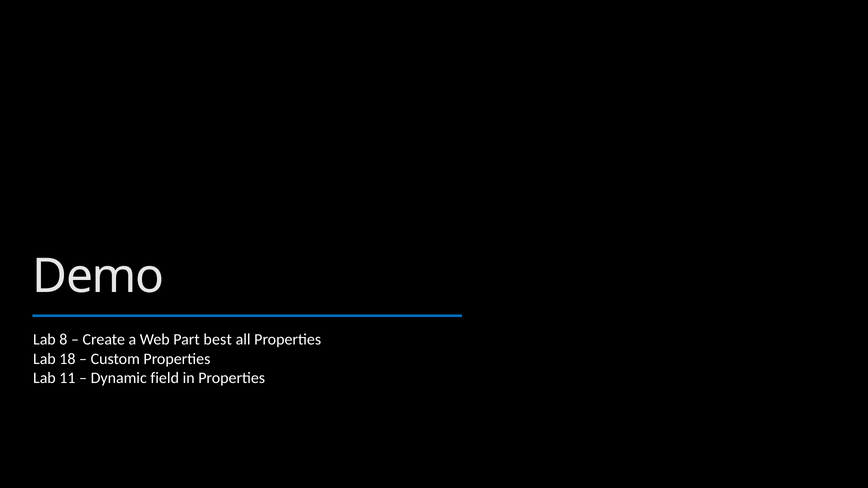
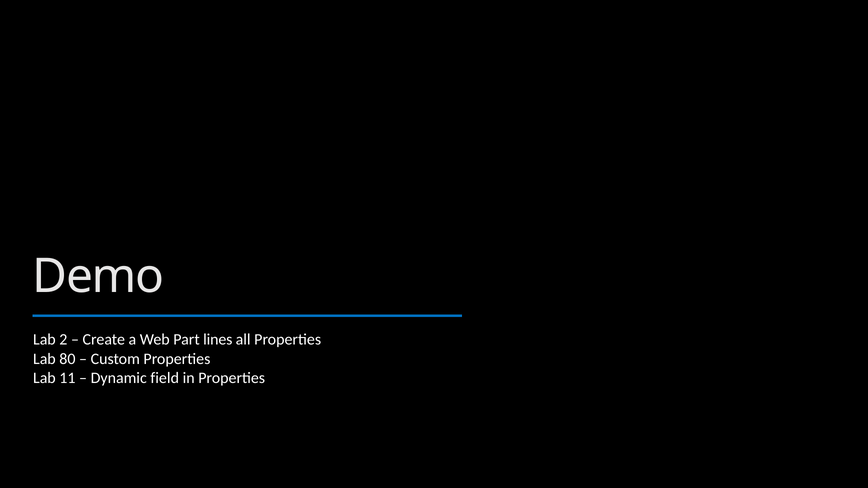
8: 8 -> 2
best: best -> lines
18: 18 -> 80
